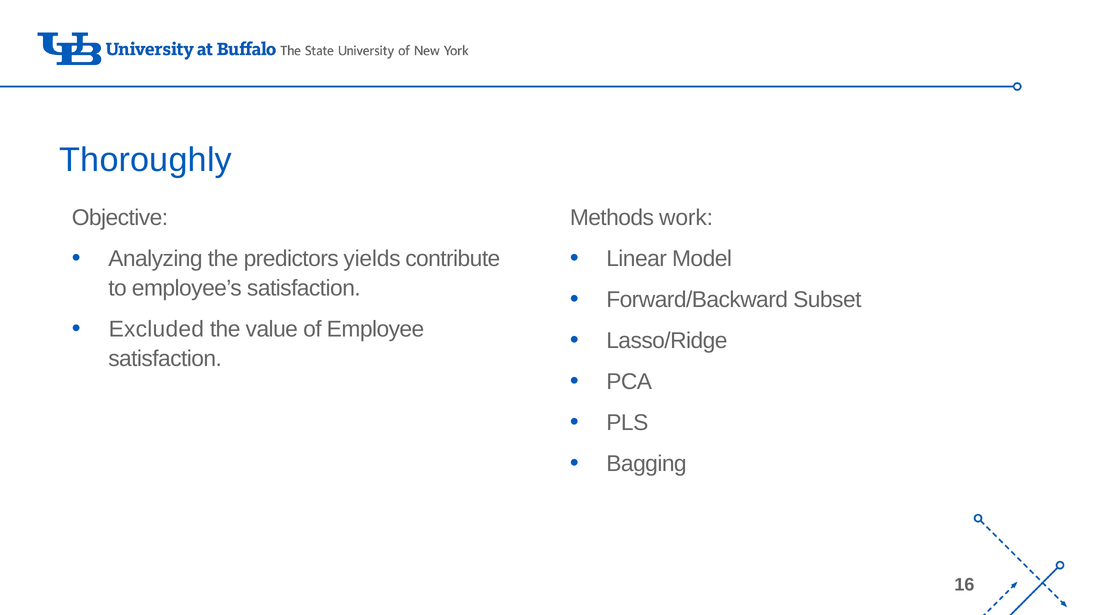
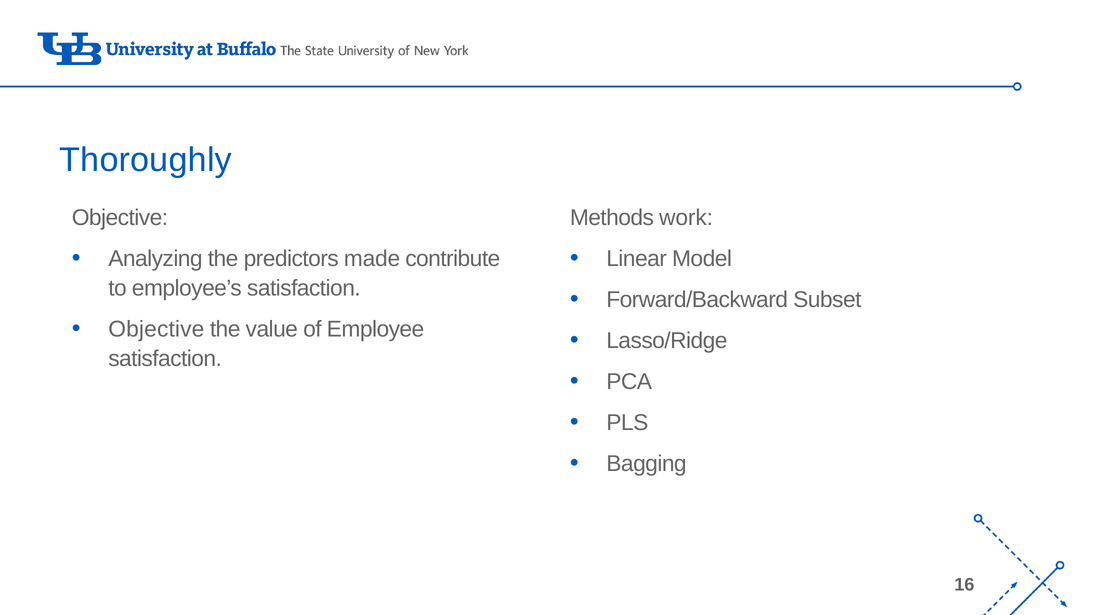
yields: yields -> made
Excluded at (156, 329): Excluded -> Objective
